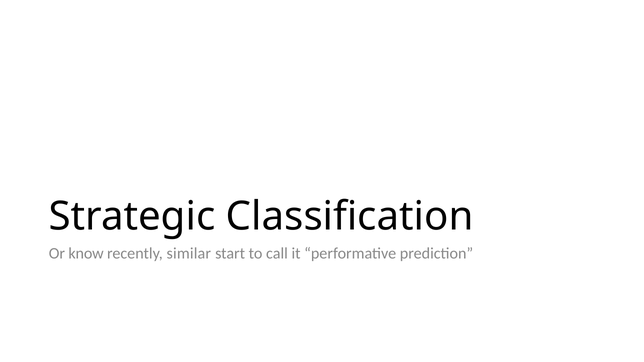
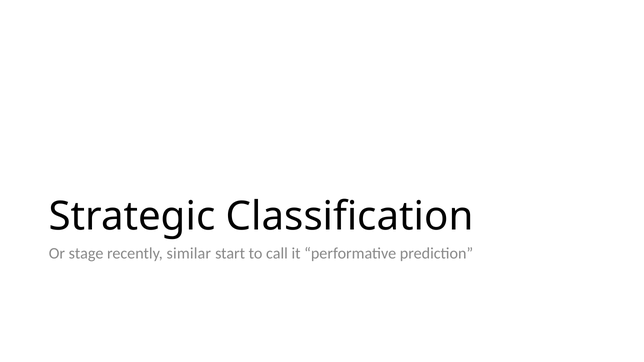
know: know -> stage
